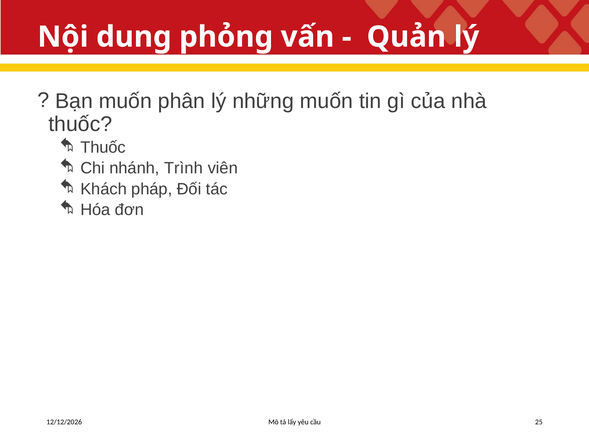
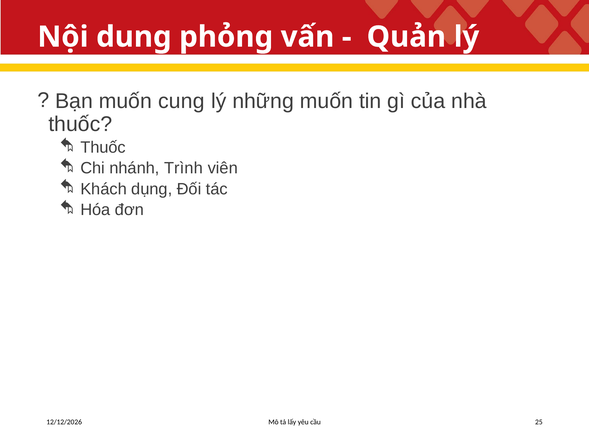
phân: phân -> cung
pháp: pháp -> dụng
